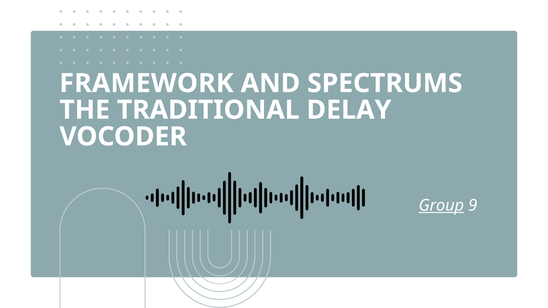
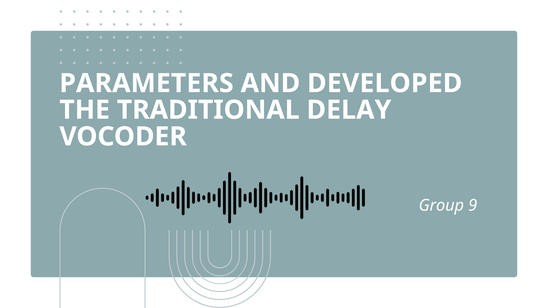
FRAMEWORK: FRAMEWORK -> PARAMETERS
SPECTRUMS: SPECTRUMS -> DEVELOPED
Group underline: present -> none
